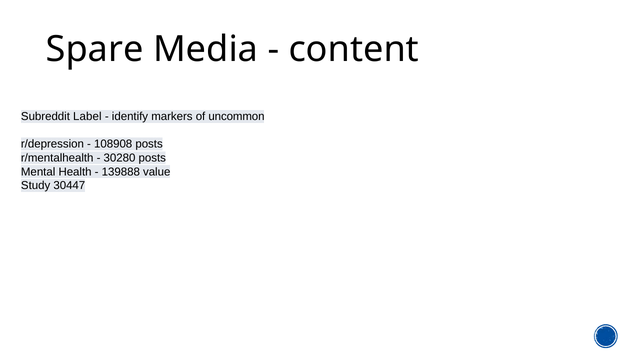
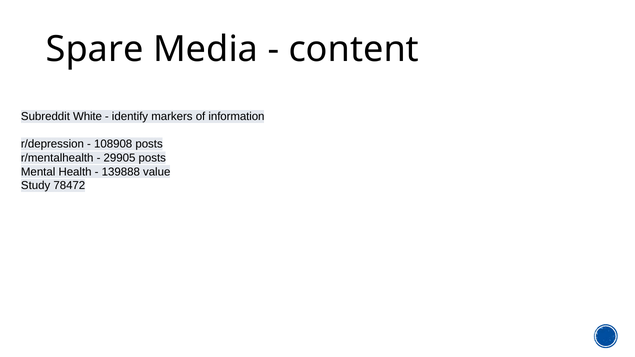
Label: Label -> White
uncommon: uncommon -> information
30280: 30280 -> 29905
30447: 30447 -> 78472
